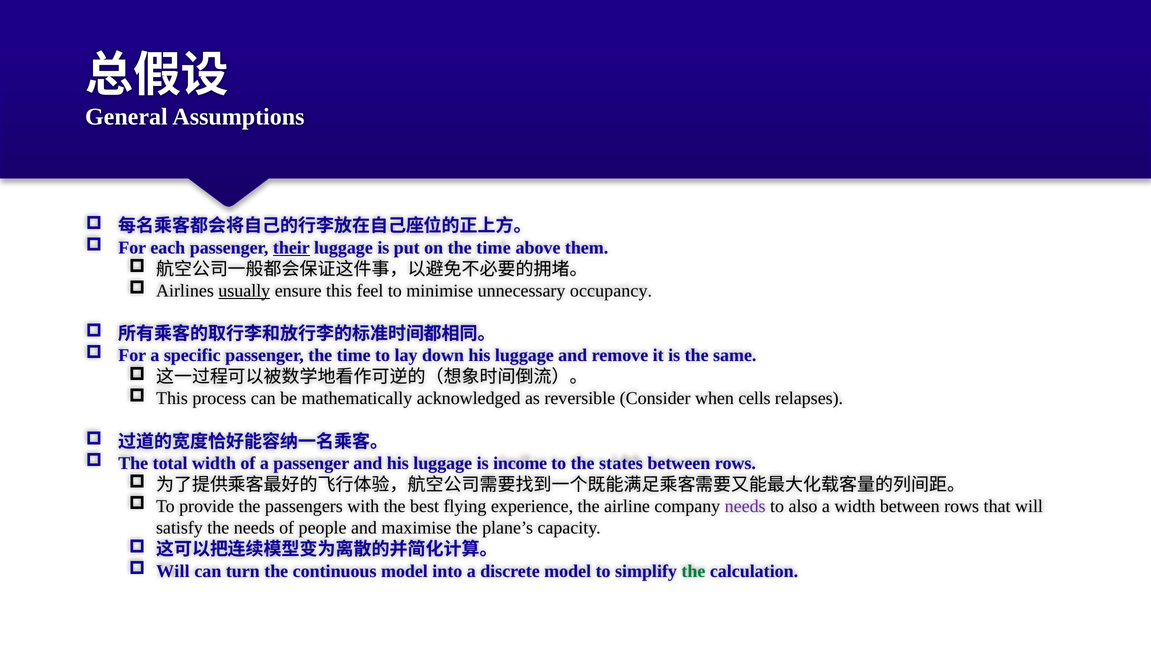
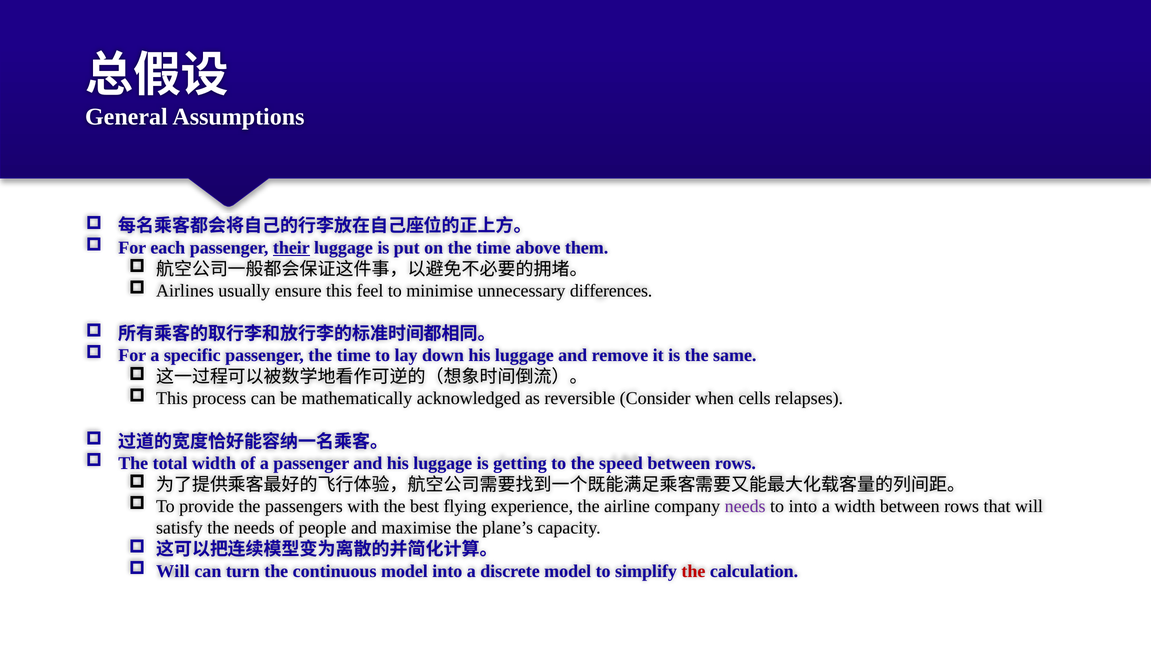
usually underline: present -> none
occupancy: occupancy -> differences
income: income -> getting
states: states -> speed
to also: also -> into
the at (693, 571) colour: green -> red
